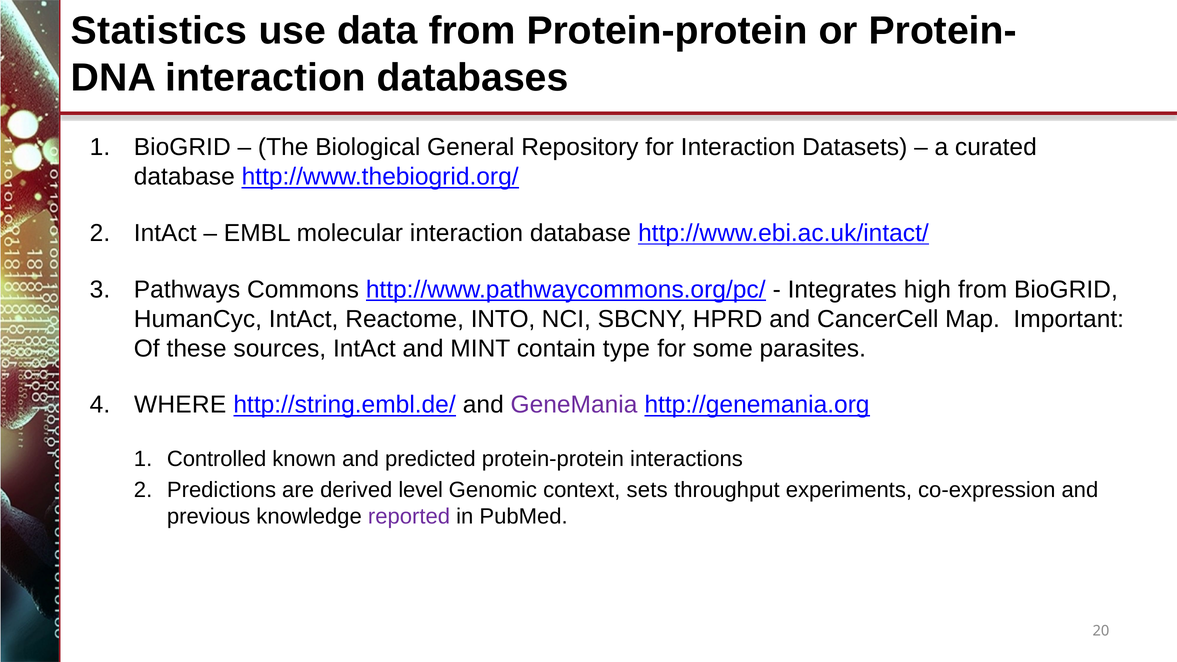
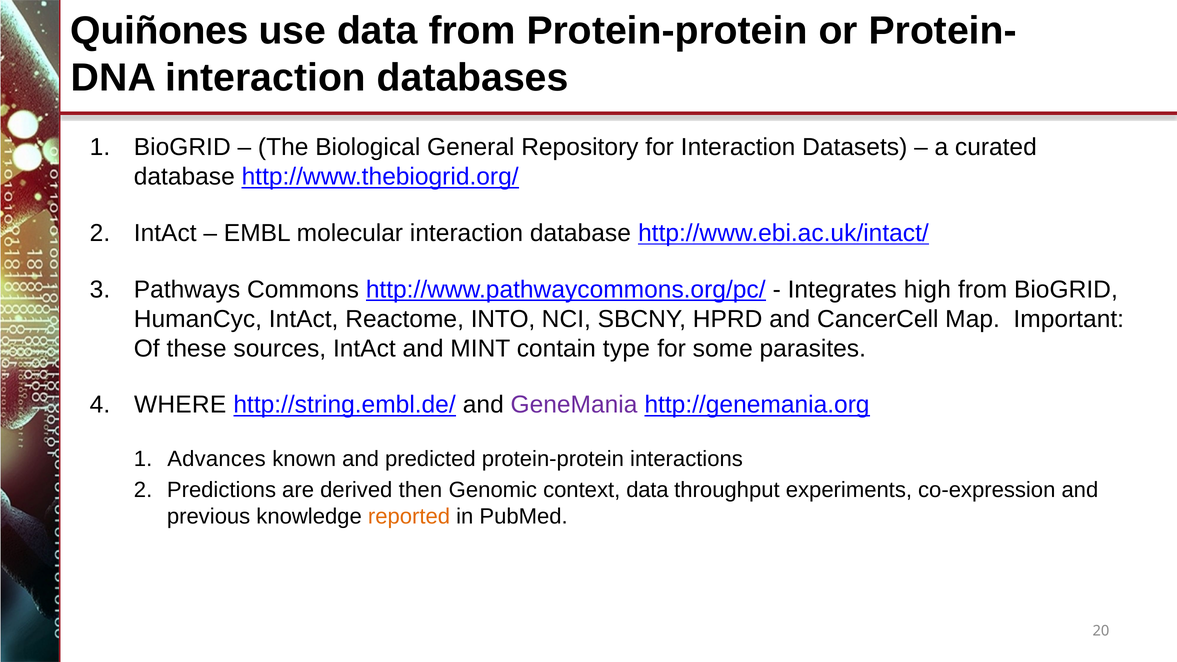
Statistics: Statistics -> Quiñones
Controlled: Controlled -> Advances
level: level -> then
context sets: sets -> data
reported colour: purple -> orange
